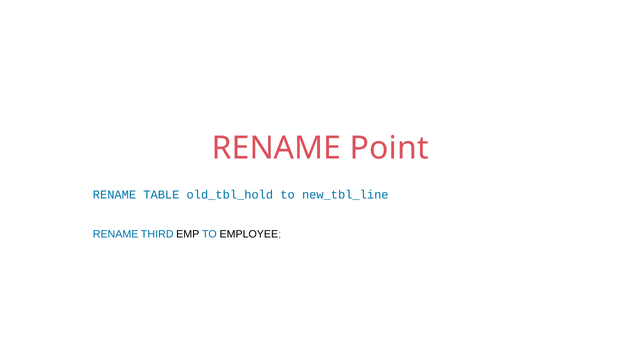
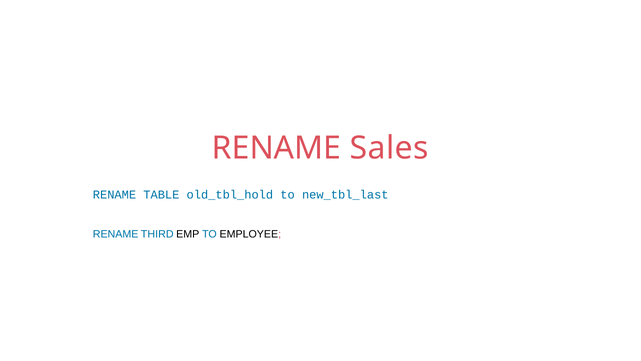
Point: Point -> Sales
new_tbl_line: new_tbl_line -> new_tbl_last
